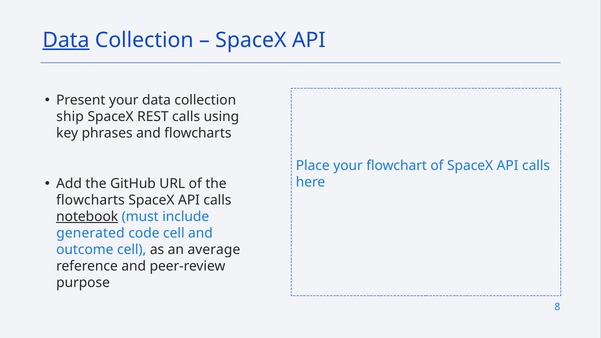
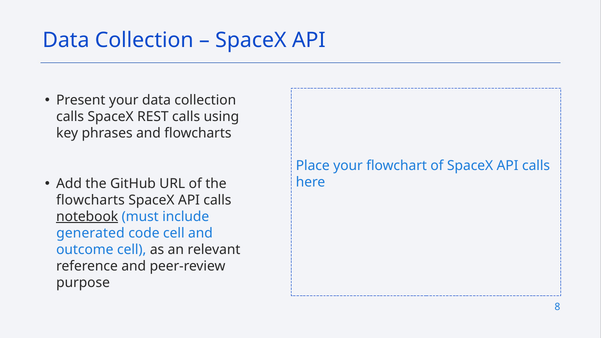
Data at (66, 40) underline: present -> none
ship at (70, 117): ship -> calls
average: average -> relevant
